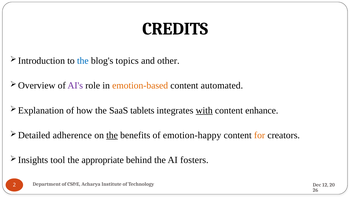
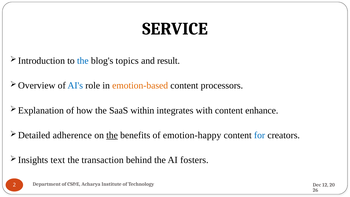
CREDITS: CREDITS -> SERVICE
other: other -> result
AI's colour: purple -> blue
automated: automated -> processors
tablets: tablets -> within
with underline: present -> none
for colour: orange -> blue
tool: tool -> text
appropriate: appropriate -> transaction
